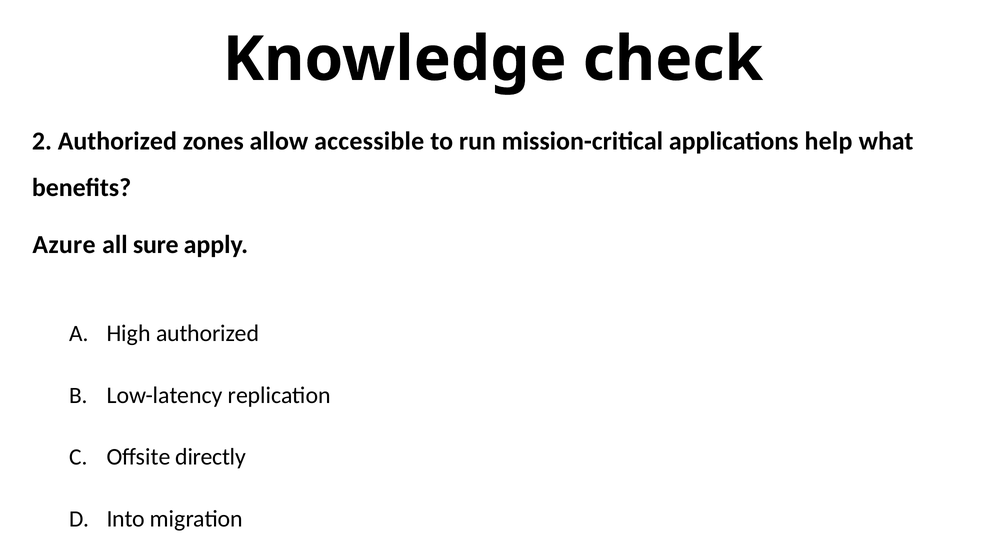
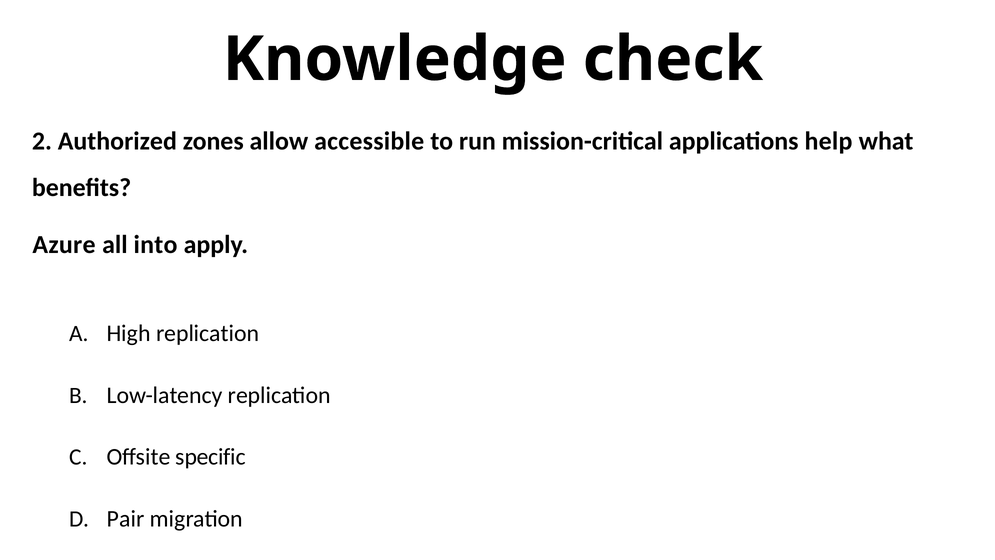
sure: sure -> into
High authorized: authorized -> replication
directly: directly -> specific
Into: Into -> Pair
